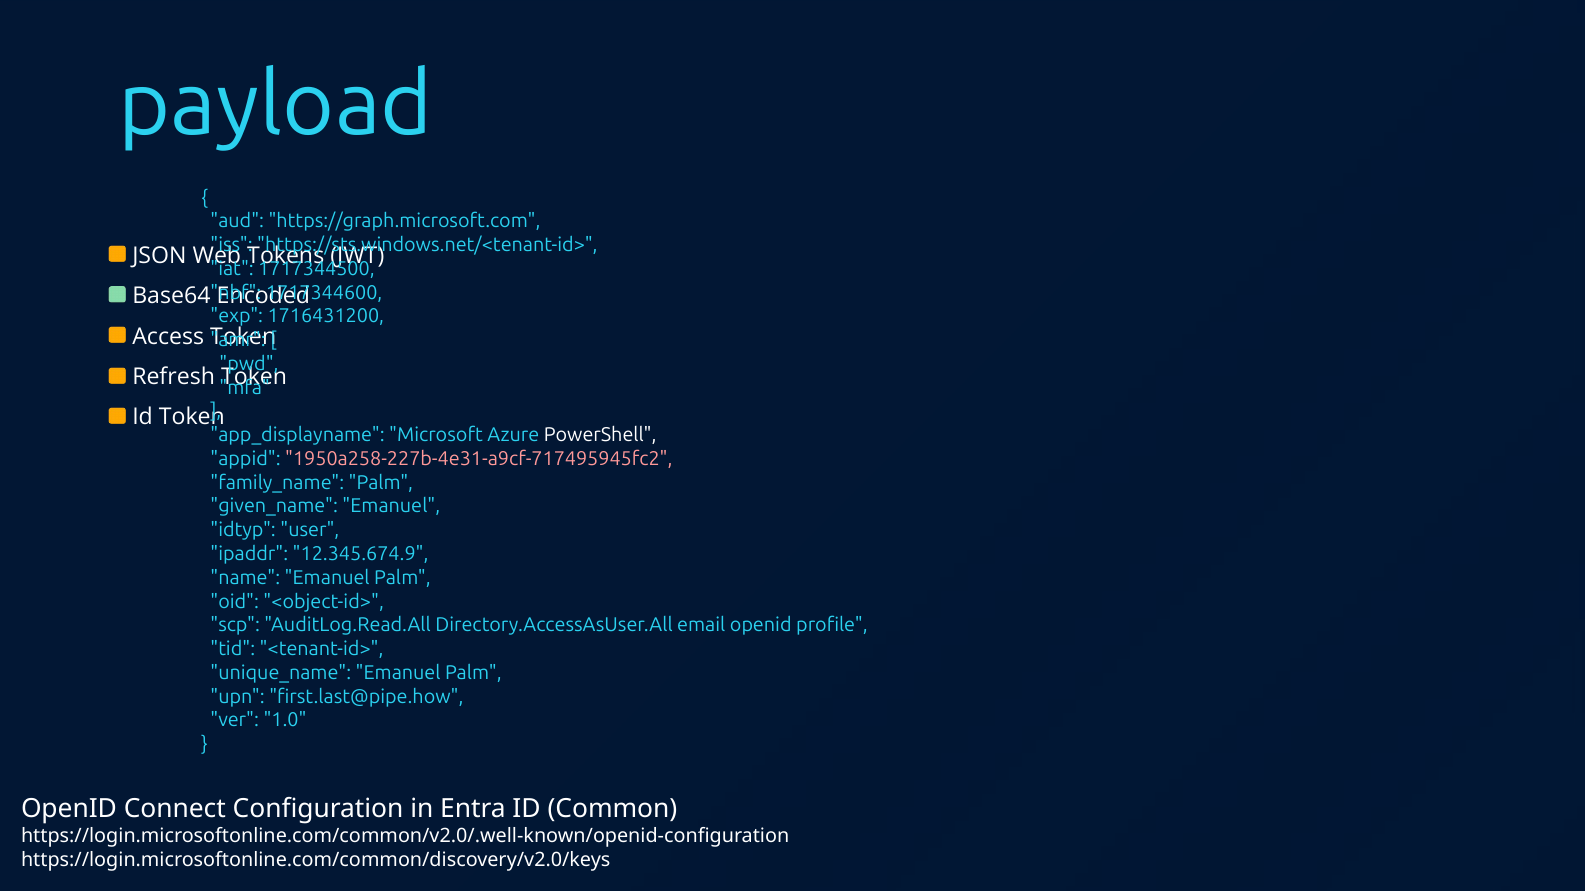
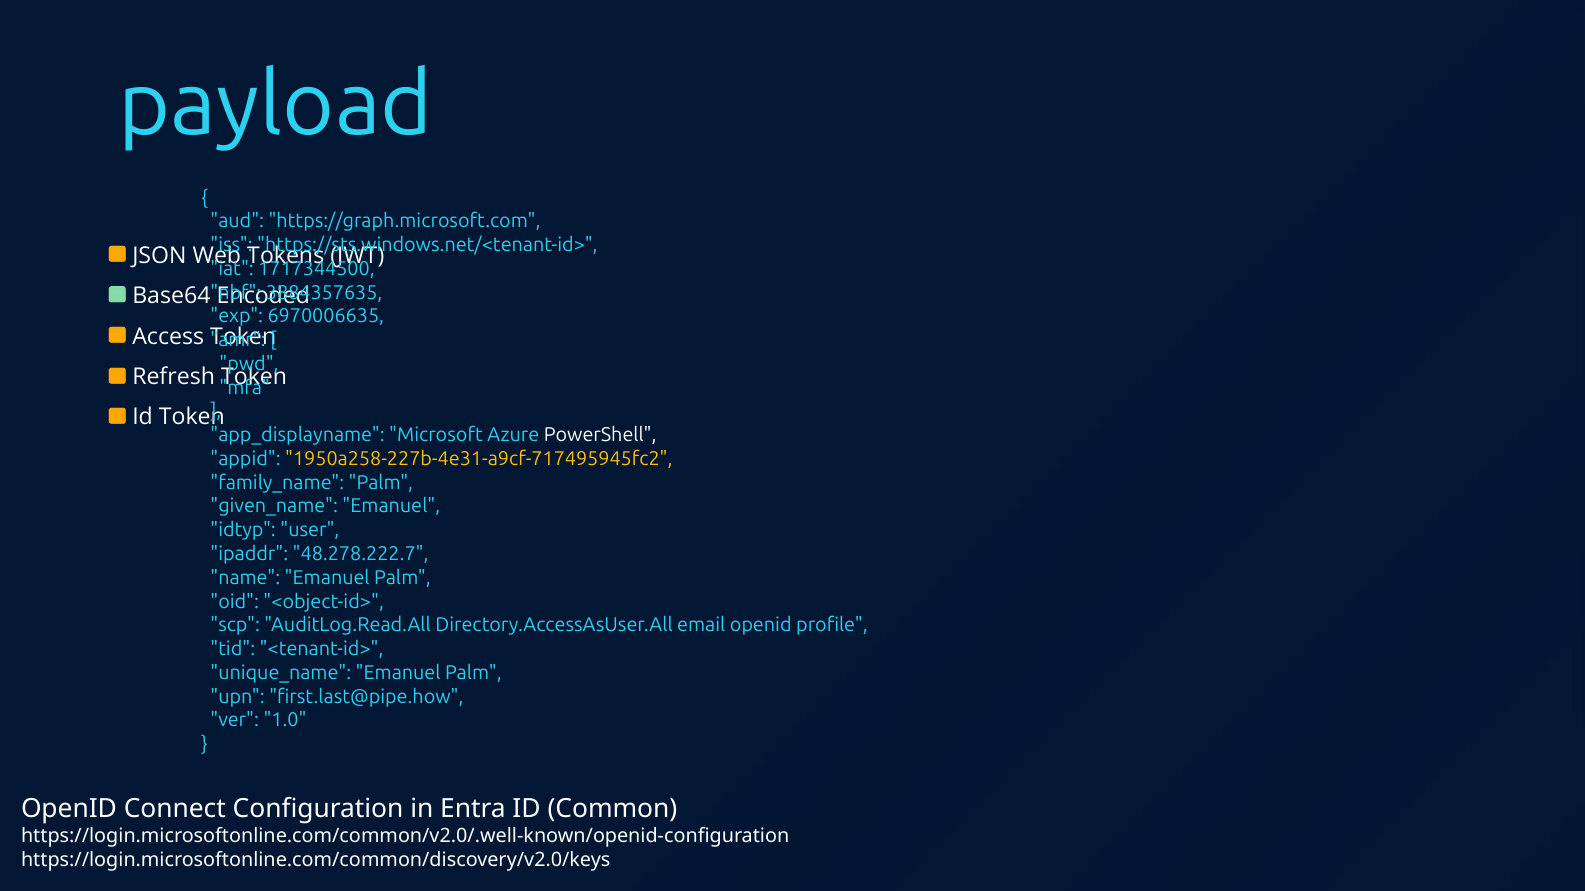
1717344600: 1717344600 -> 3884357635
1716431200: 1716431200 -> 6970006635
1950a258-227b-4e31-a9cf-717495945fc2 colour: pink -> yellow
12.345.674.9: 12.345.674.9 -> 48.278.222.7
